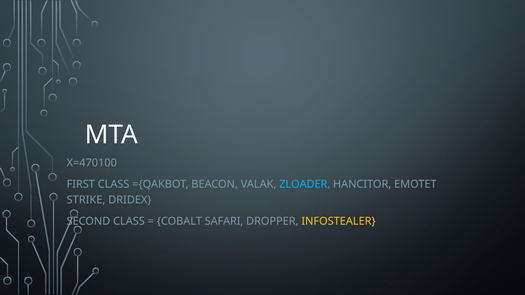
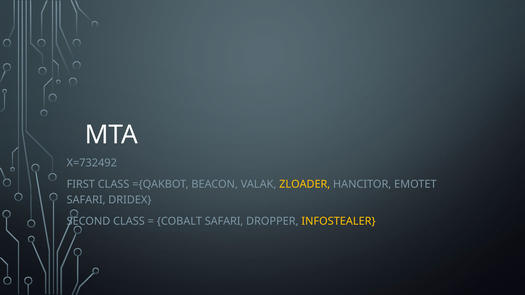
X=470100: X=470100 -> X=732492
ZLOADER colour: light blue -> yellow
STRIKE at (86, 200): STRIKE -> SAFARI
